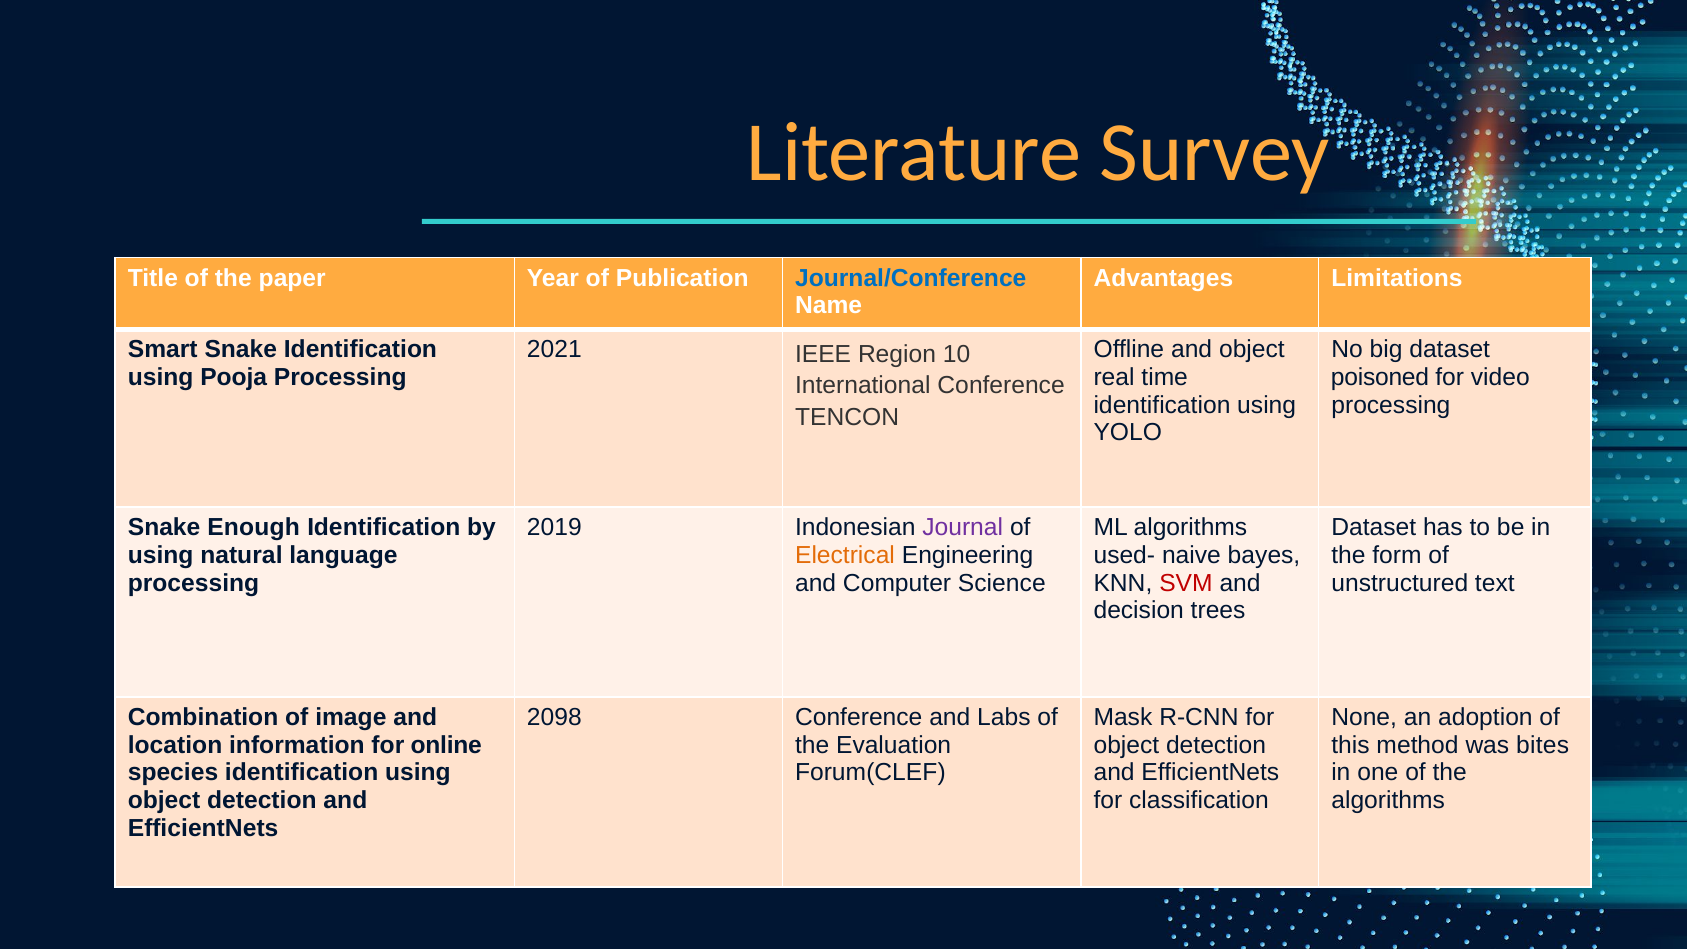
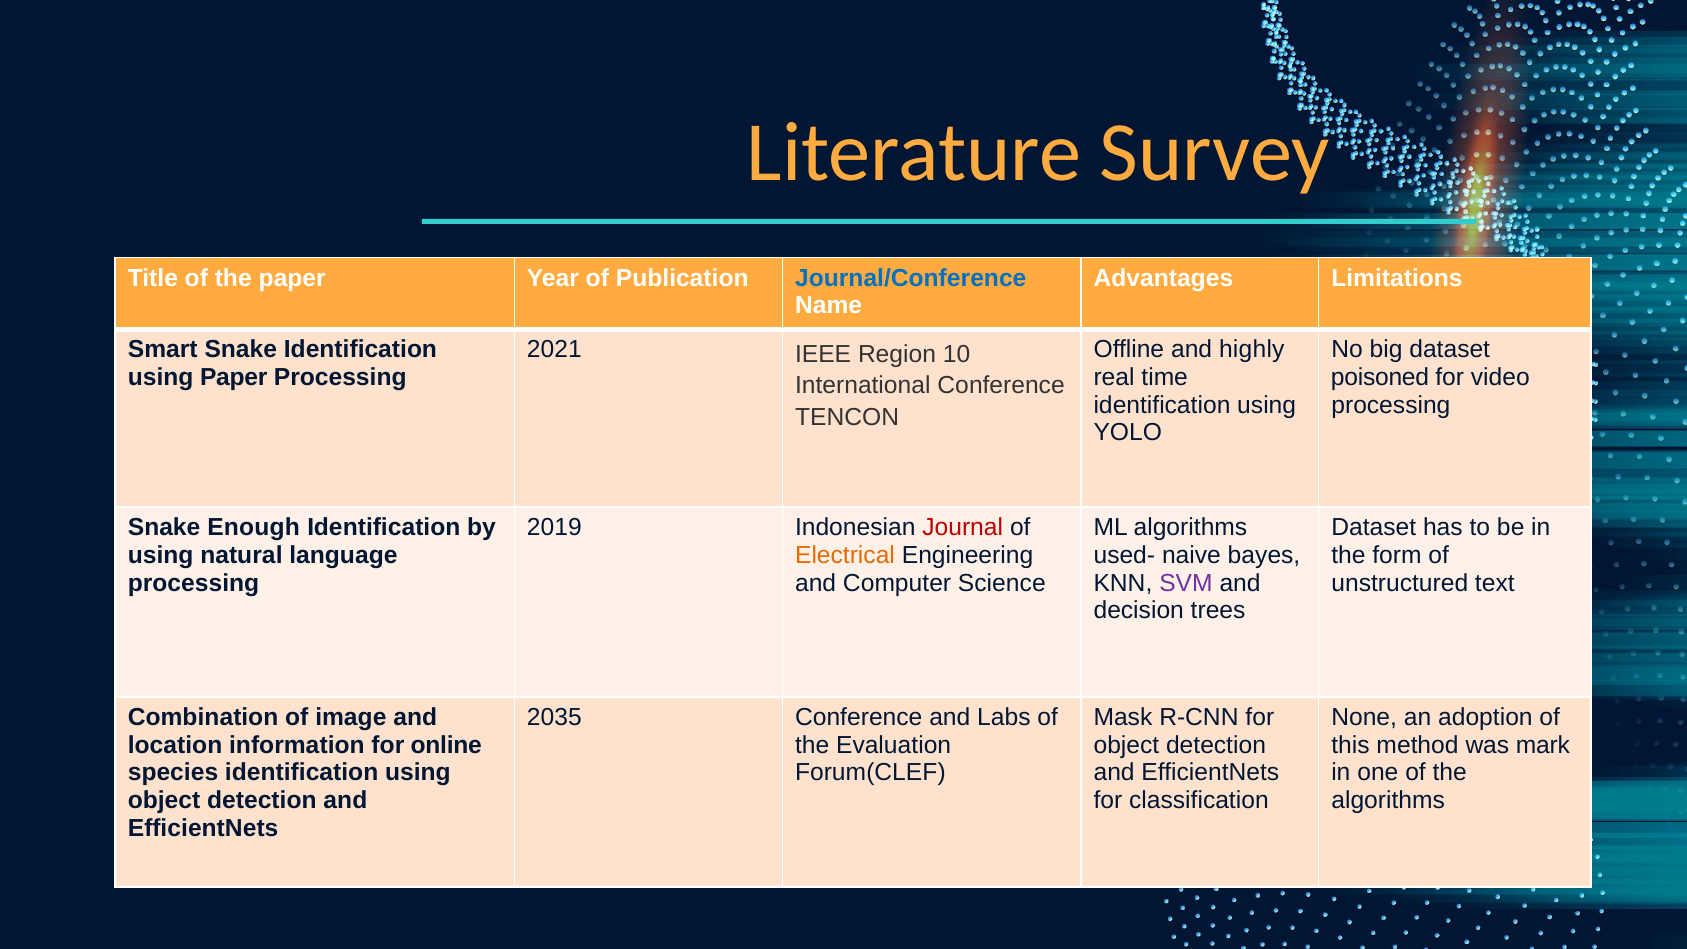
and object: object -> highly
using Pooja: Pooja -> Paper
Journal colour: purple -> red
SVM colour: red -> purple
2098: 2098 -> 2035
bites: bites -> mark
